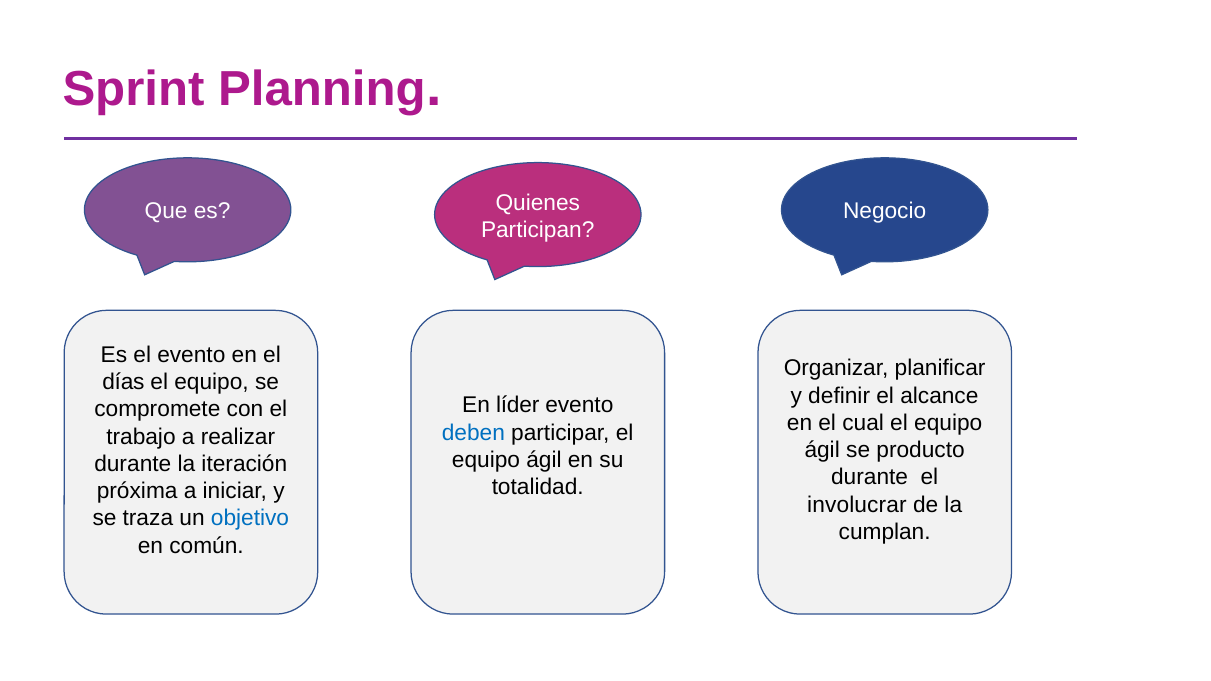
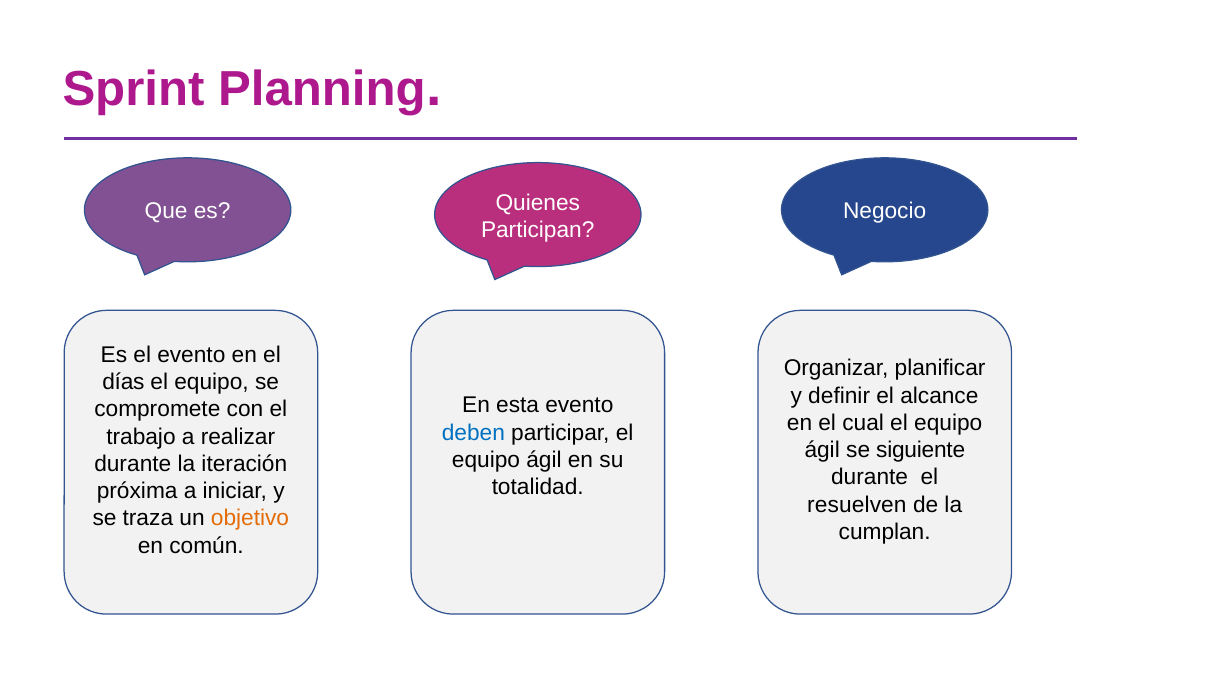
líder: líder -> esta
producto: producto -> siguiente
involucrar: involucrar -> resuelven
objetivo colour: blue -> orange
